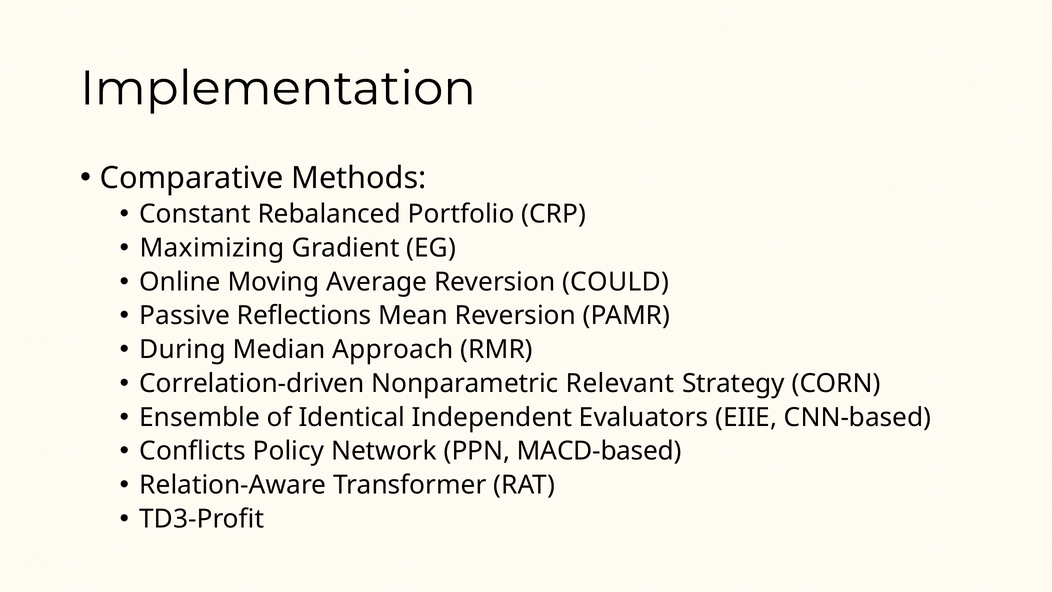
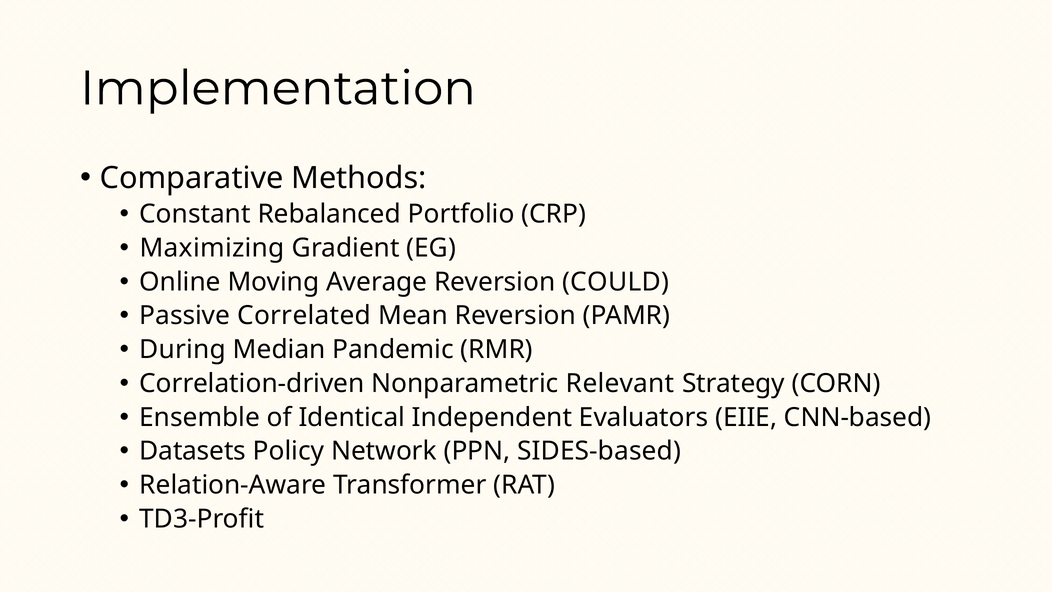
Reflections: Reflections -> Correlated
Approach: Approach -> Pandemic
Conflicts: Conflicts -> Datasets
MACD-based: MACD-based -> SIDES-based
